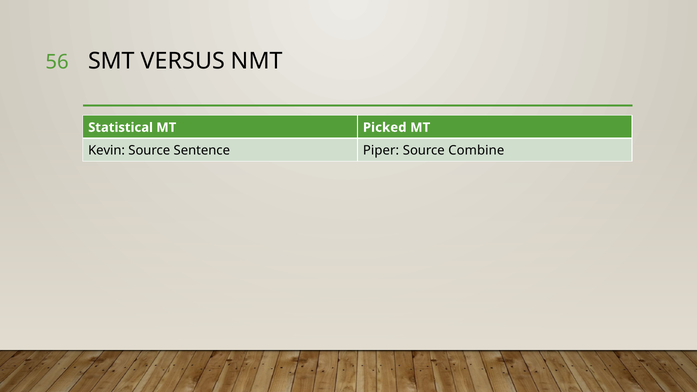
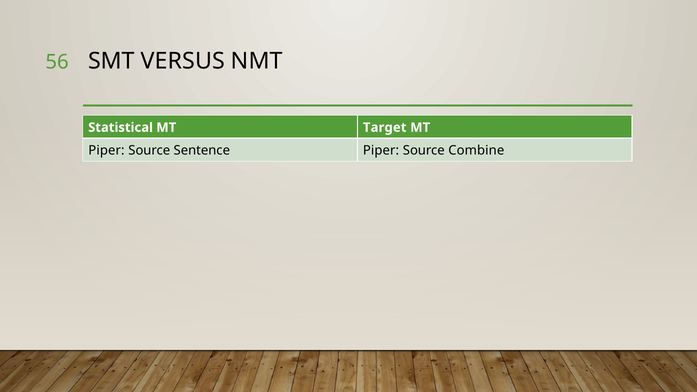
Picked: Picked -> Target
Kevin at (107, 151): Kevin -> Piper
